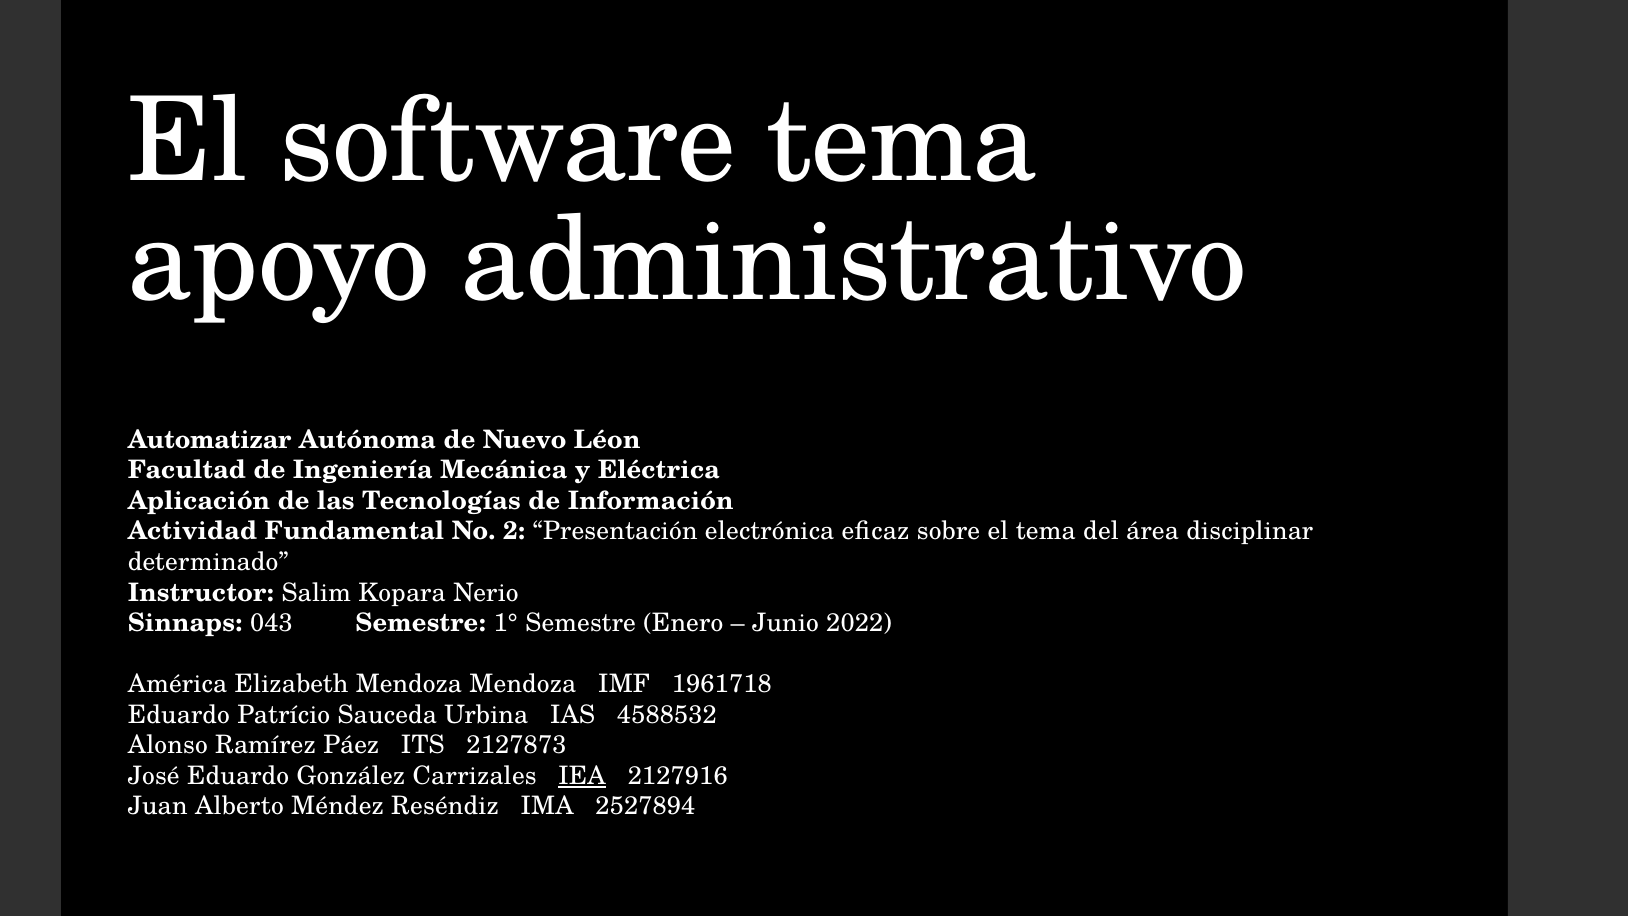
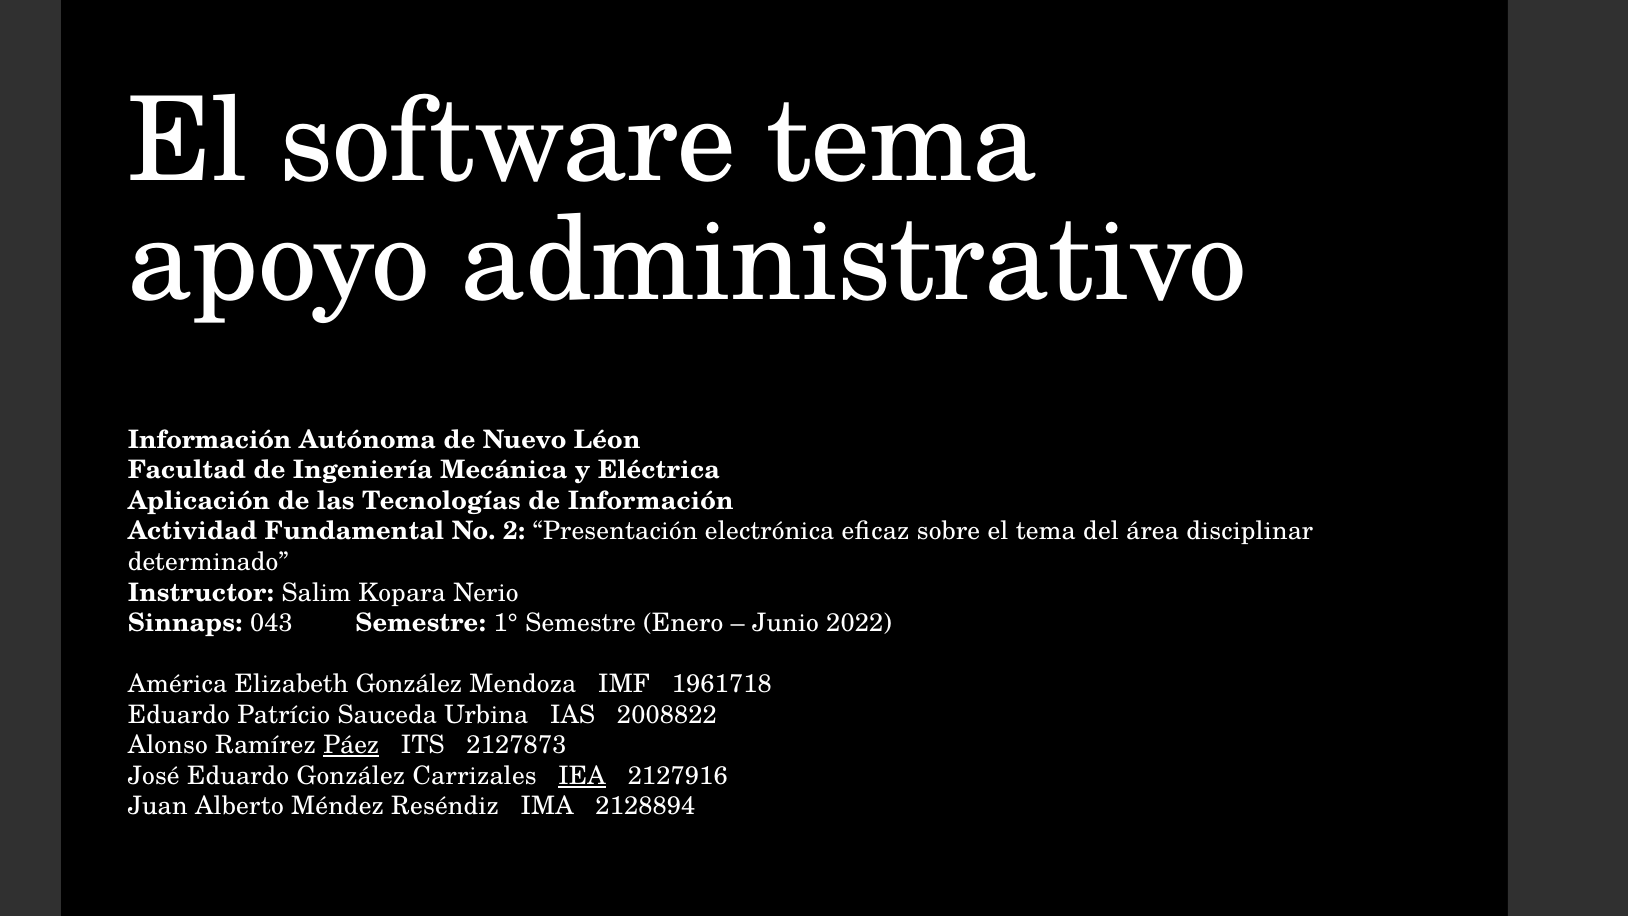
Automatizar at (210, 440): Automatizar -> Información
Elizabeth Mendoza: Mendoza -> González
4588532: 4588532 -> 2008822
Páez underline: none -> present
2527894: 2527894 -> 2128894
